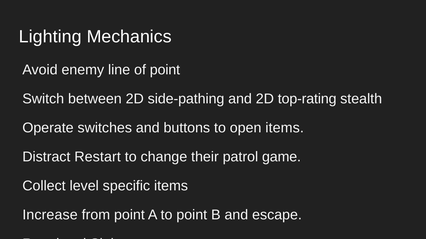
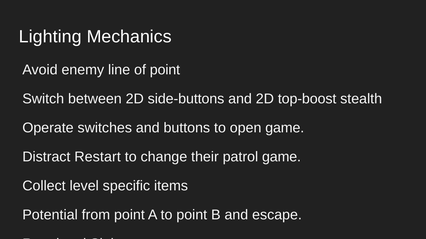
side-pathing: side-pathing -> side-buttons
top-rating: top-rating -> top-boost
open items: items -> game
Increase: Increase -> Potential
